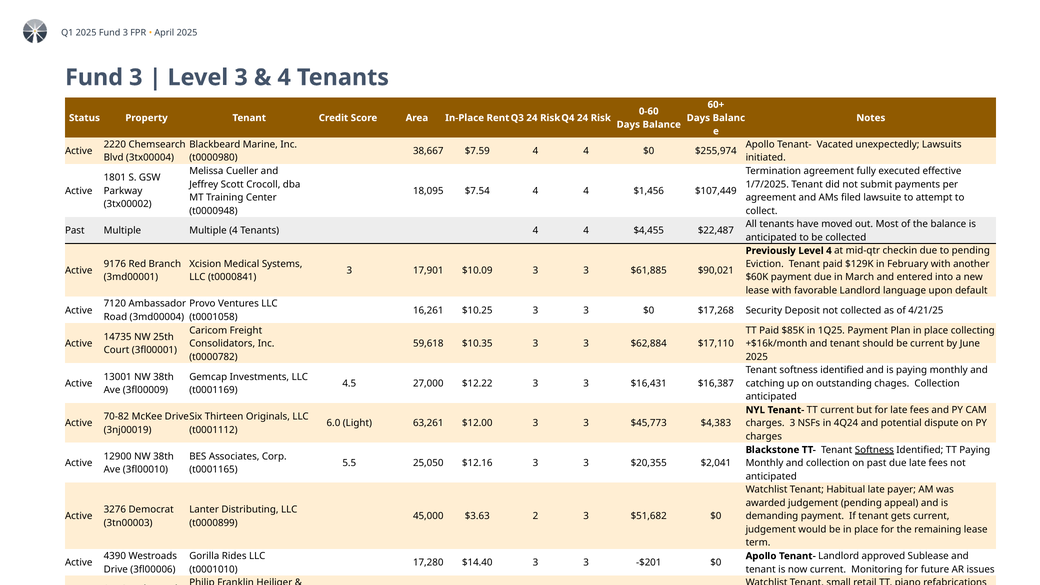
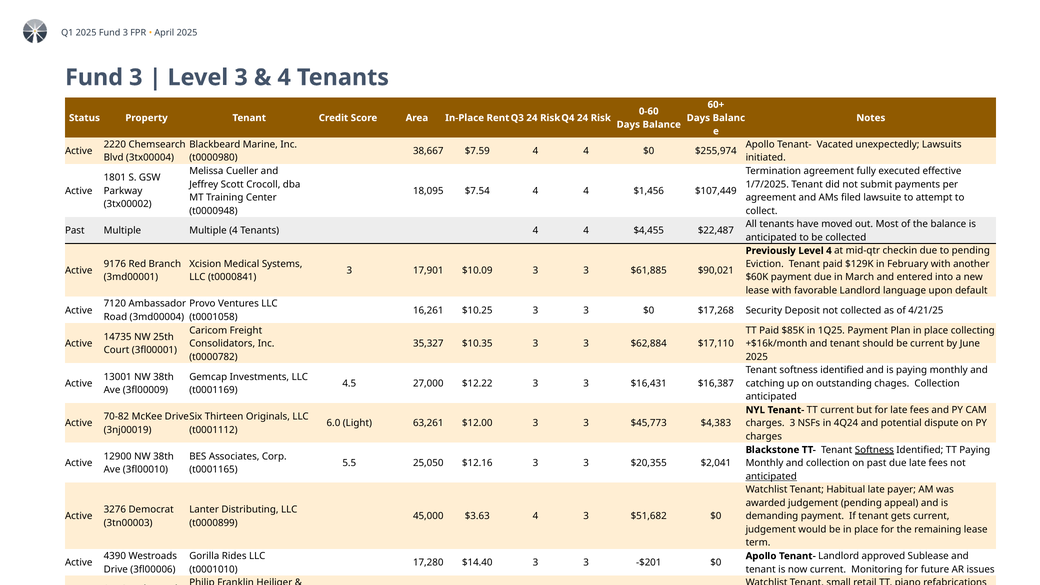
59,618: 59,618 -> 35,327
anticipated at (771, 476) underline: none -> present
$3.63 2: 2 -> 4
